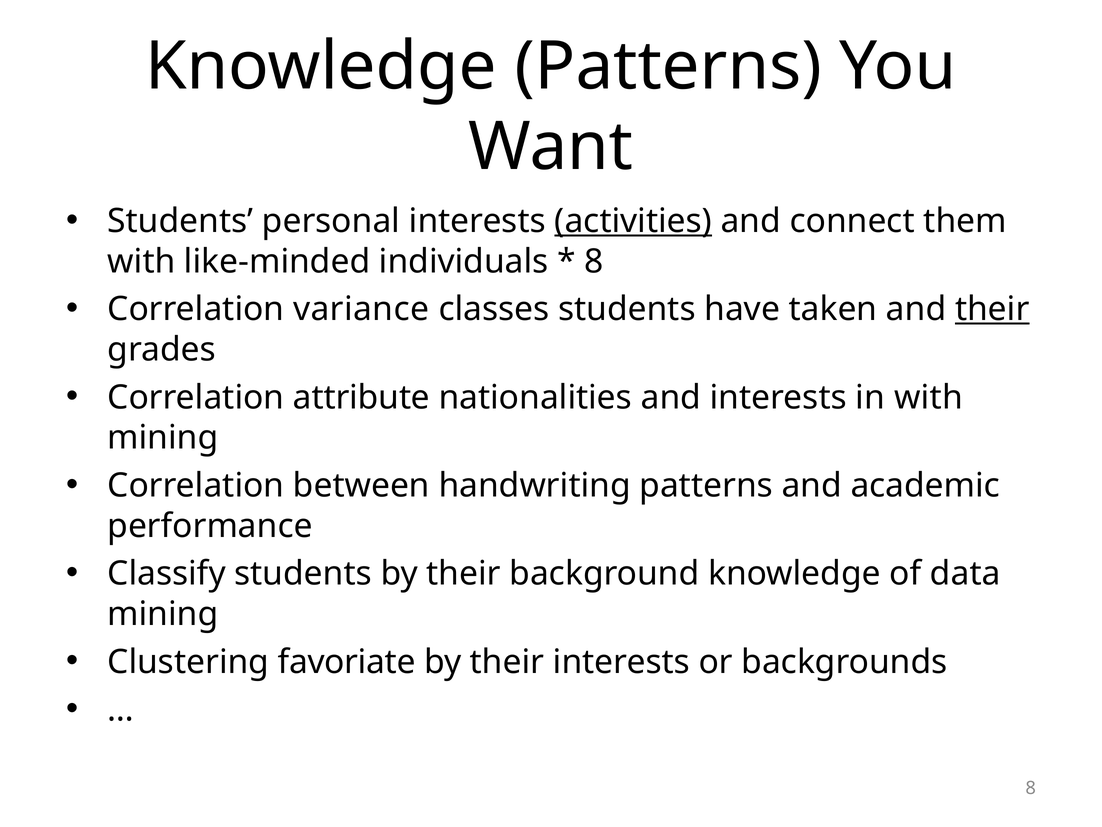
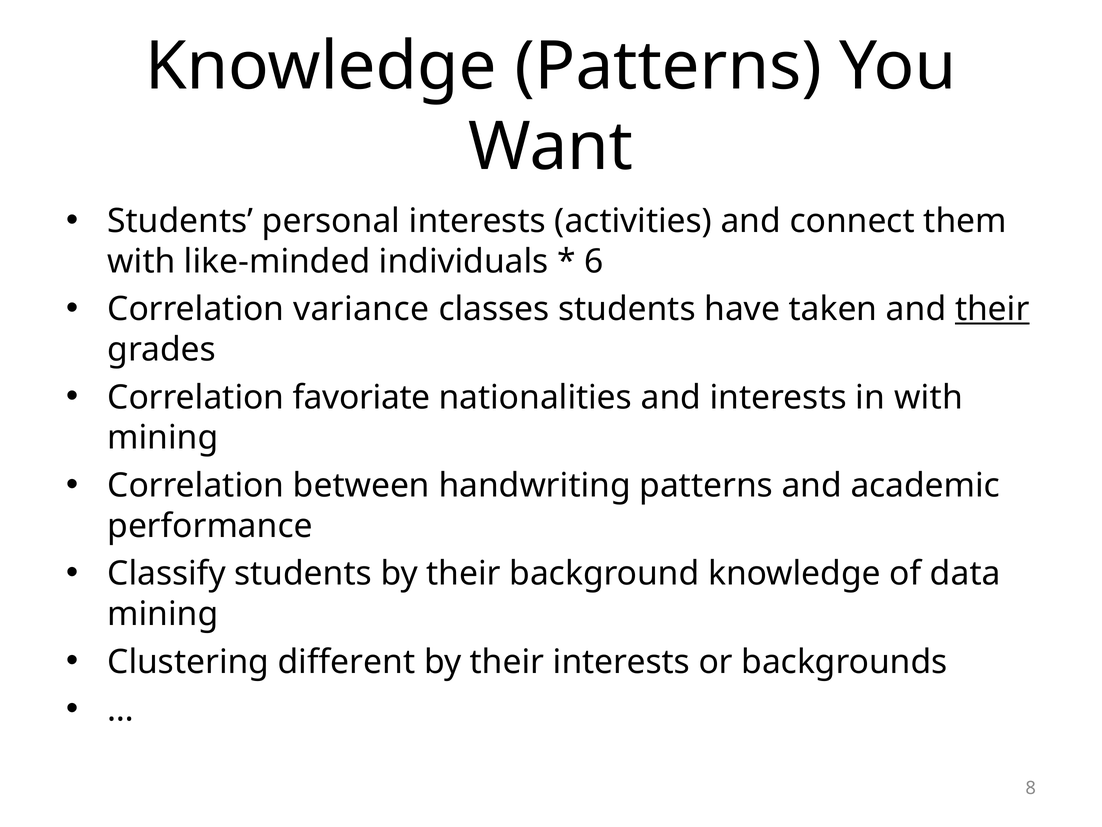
activities underline: present -> none
8 at (594, 261): 8 -> 6
attribute: attribute -> favoriate
favoriate: favoriate -> different
